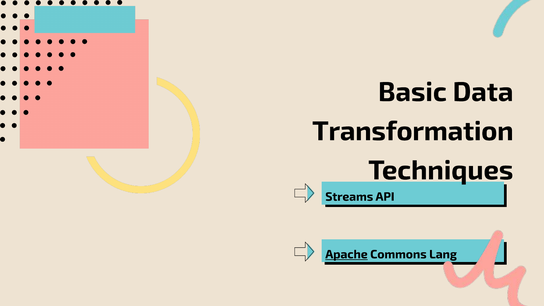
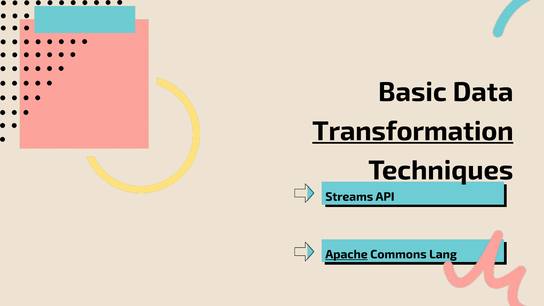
Transformation underline: none -> present
